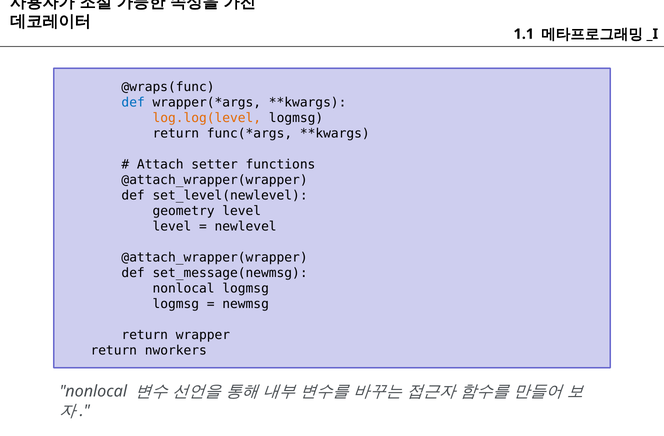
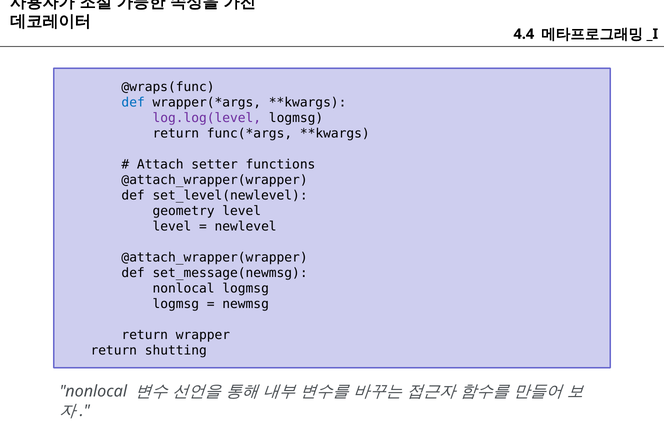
1.1: 1.1 -> 4.4
log.log(level colour: orange -> purple
nworkers: nworkers -> shutting
